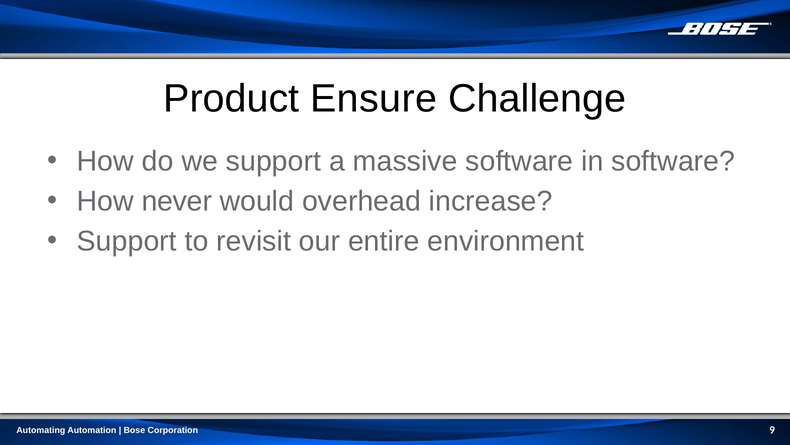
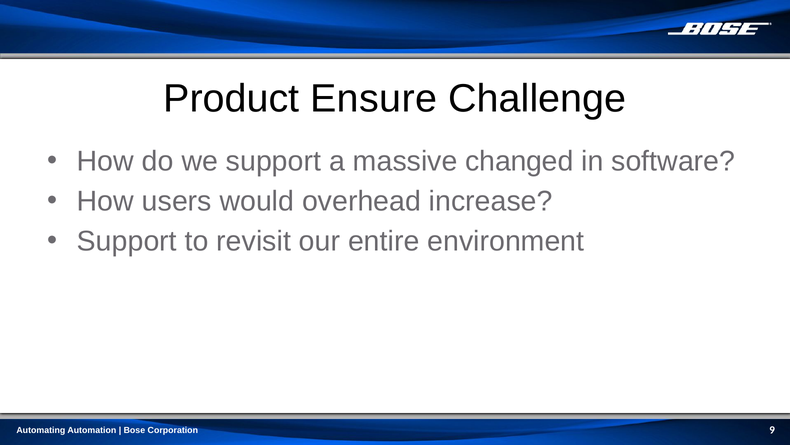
massive software: software -> changed
never: never -> users
